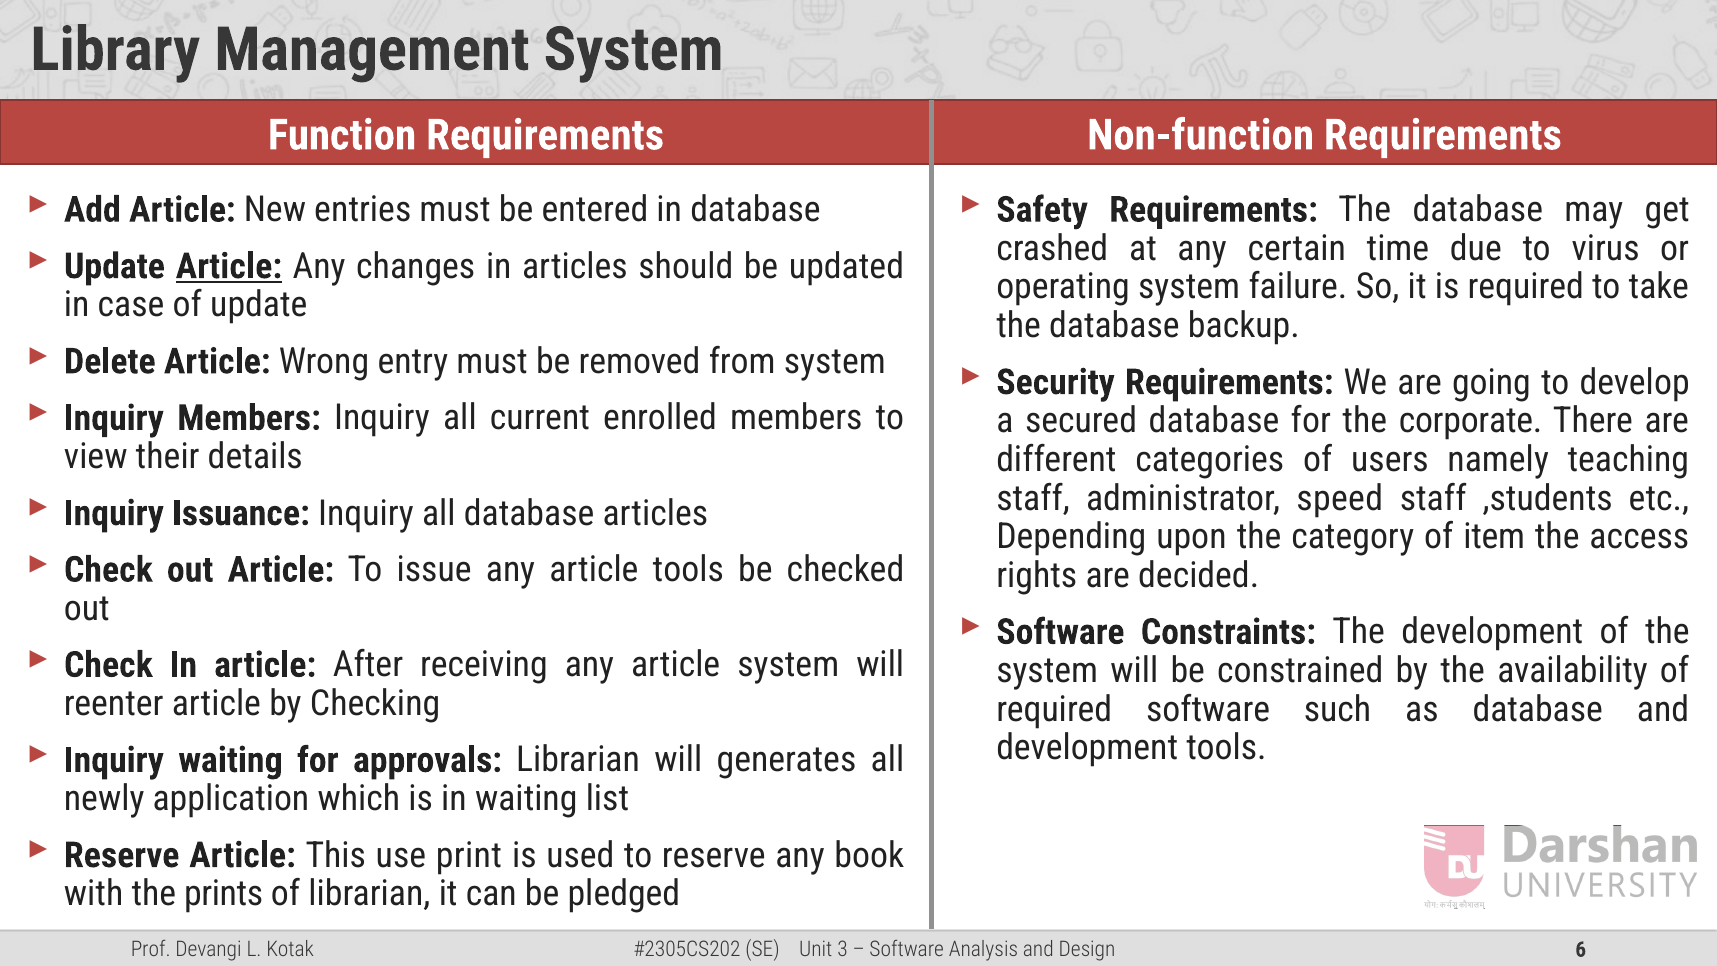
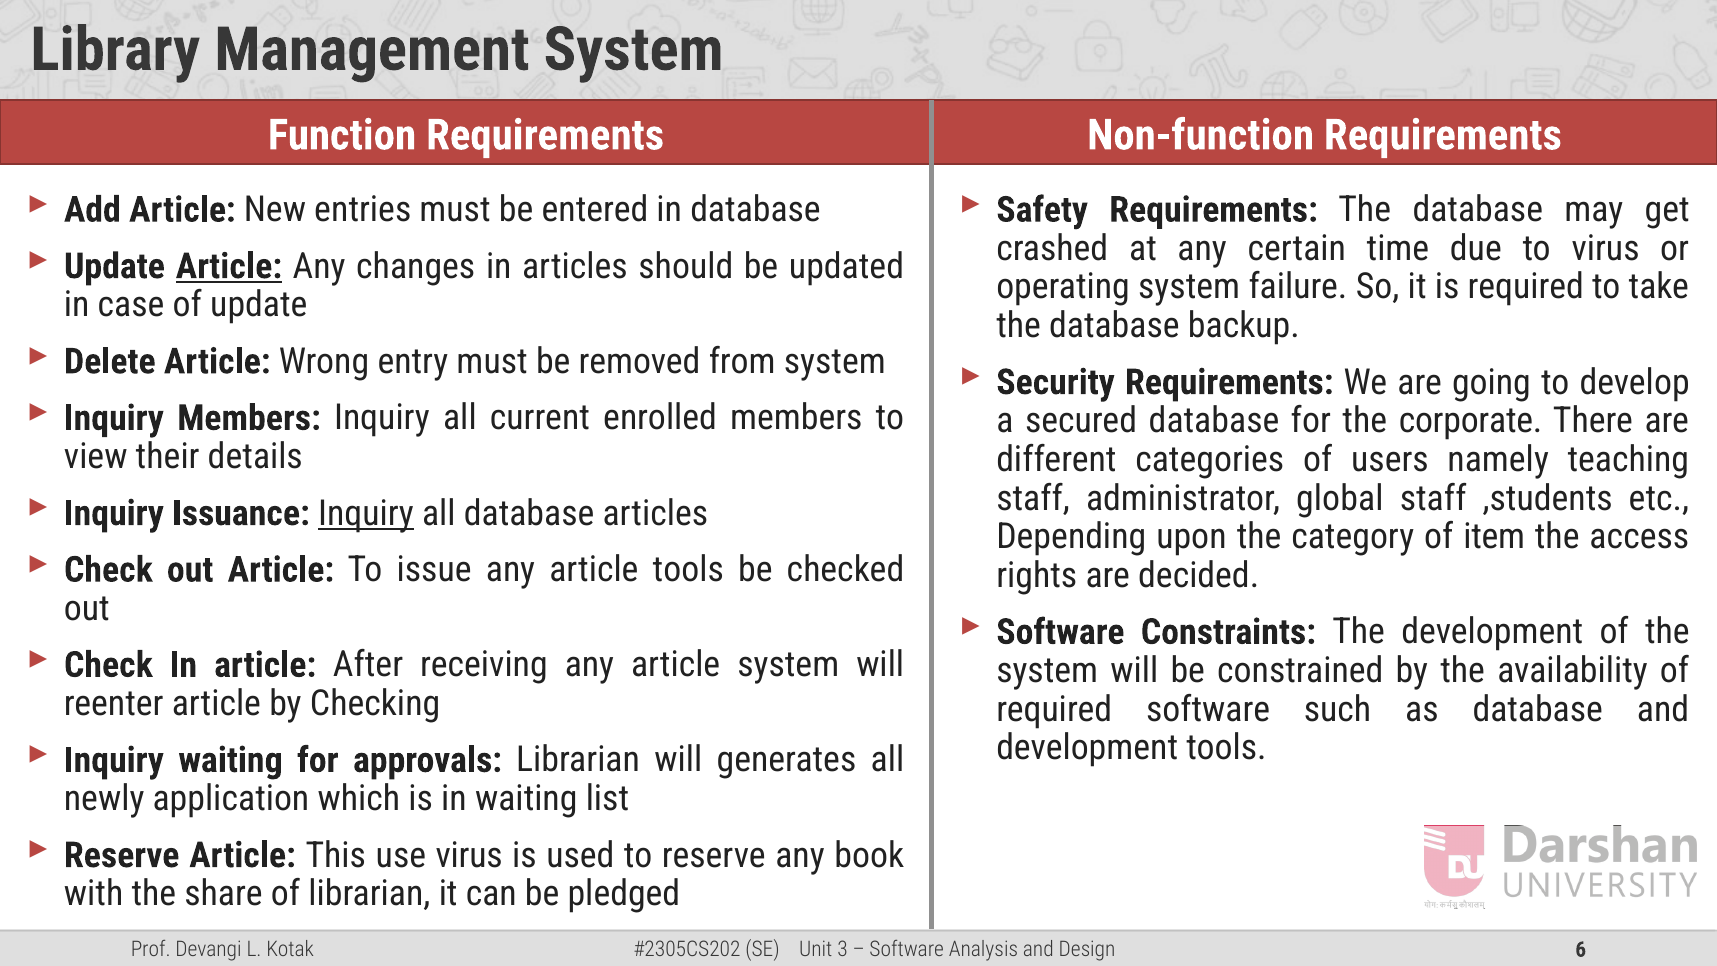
speed: speed -> global
Inquiry at (366, 513) underline: none -> present
use print: print -> virus
prints: prints -> share
